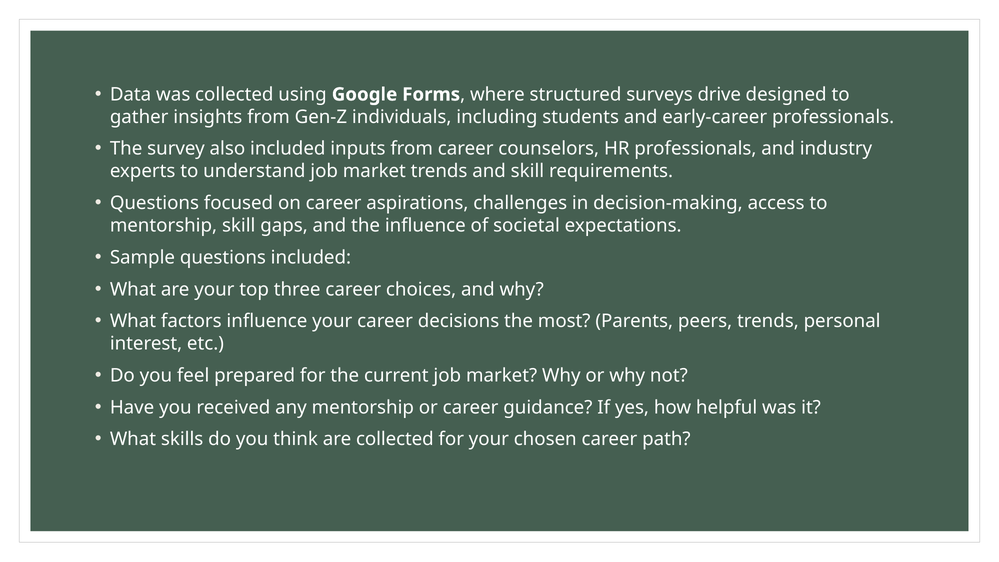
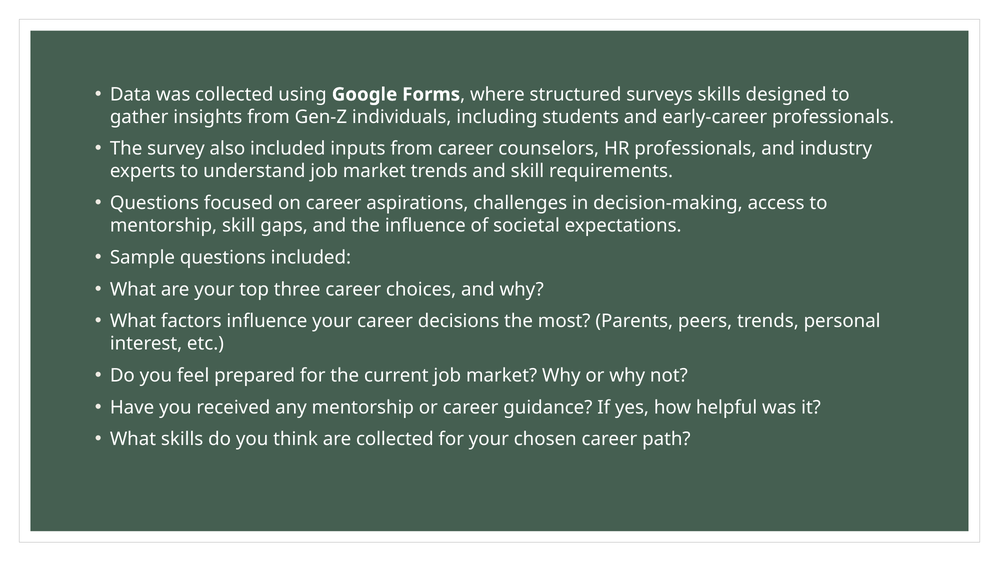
surveys drive: drive -> skills
